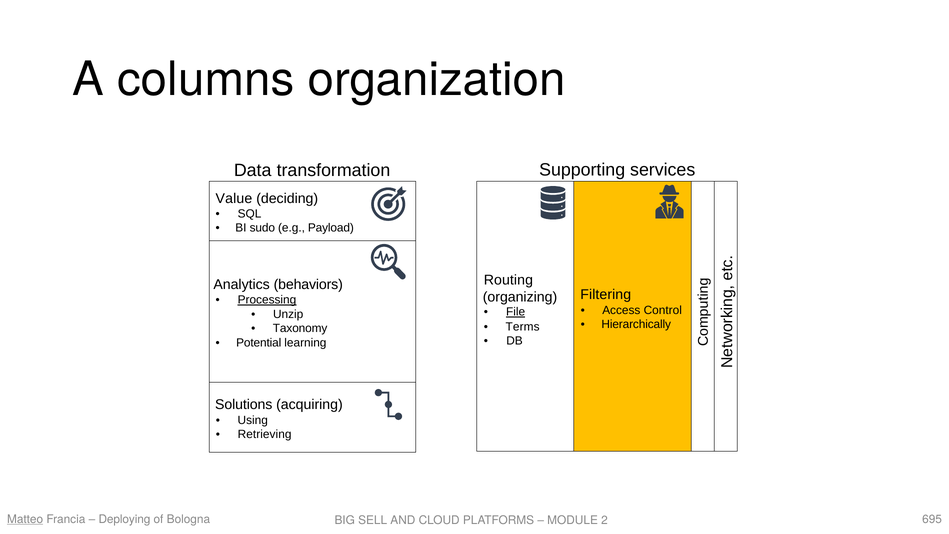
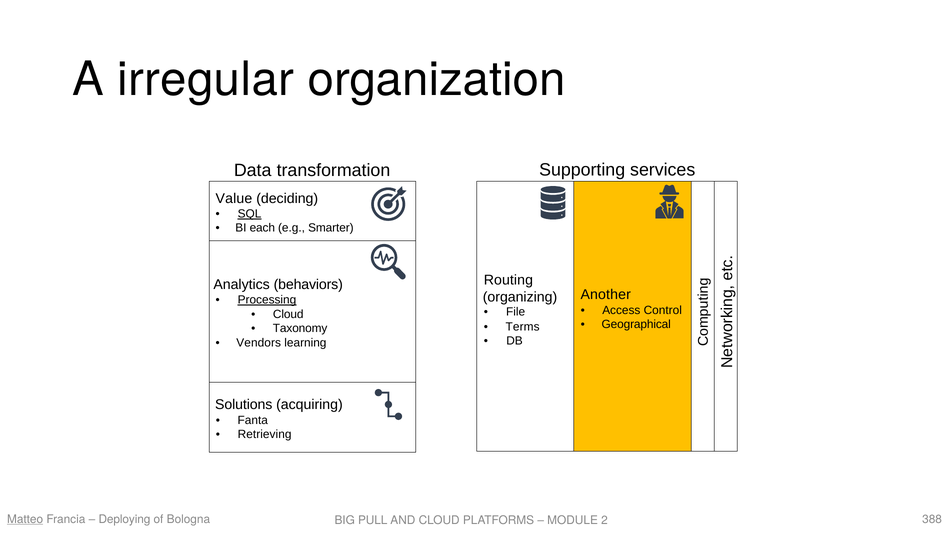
columns: columns -> irregular
SQL underline: none -> present
sudo: sudo -> each
Payload: Payload -> Smarter
Filtering: Filtering -> Another
File underline: present -> none
Unzip at (288, 314): Unzip -> Cloud
Hierarchically: Hierarchically -> Geographical
Potential: Potential -> Vendors
Using: Using -> Fanta
695: 695 -> 388
SELL: SELL -> PULL
